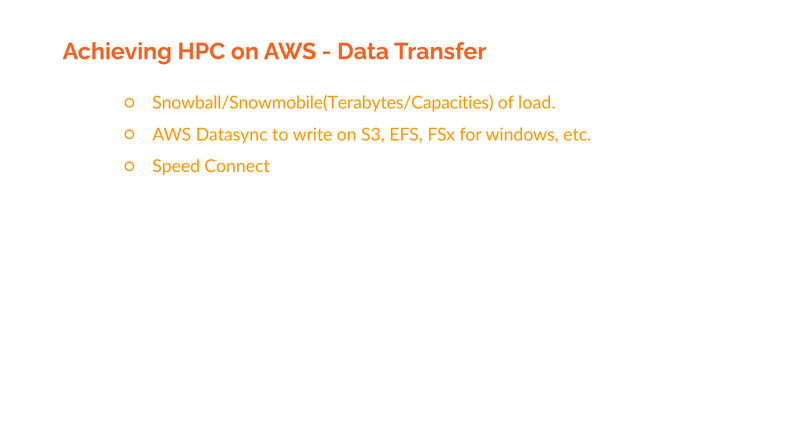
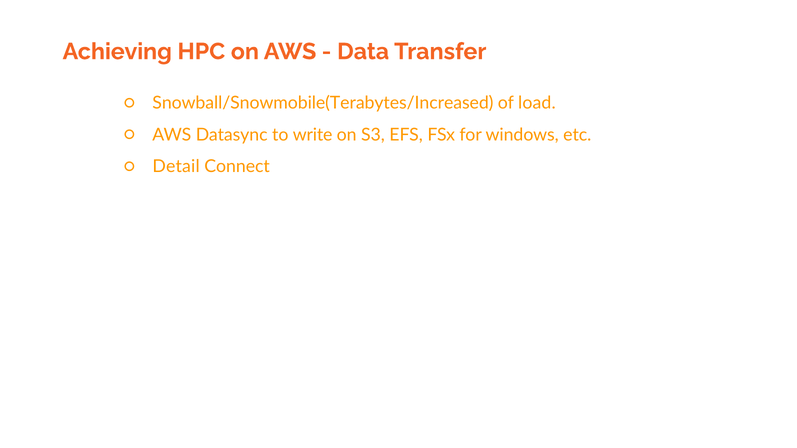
Snowball/Snowmobile(Terabytes/Capacities: Snowball/Snowmobile(Terabytes/Capacities -> Snowball/Snowmobile(Terabytes/Increased
Speed: Speed -> Detail
